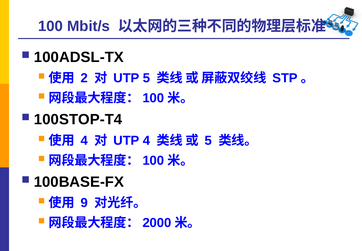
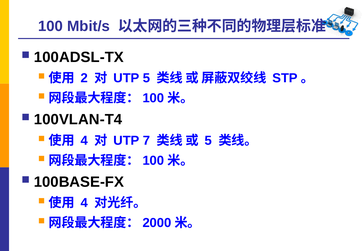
100STOP-T4: 100STOP-T4 -> 100VLAN-T4
UTP 4: 4 -> 7
9 at (84, 203): 9 -> 4
